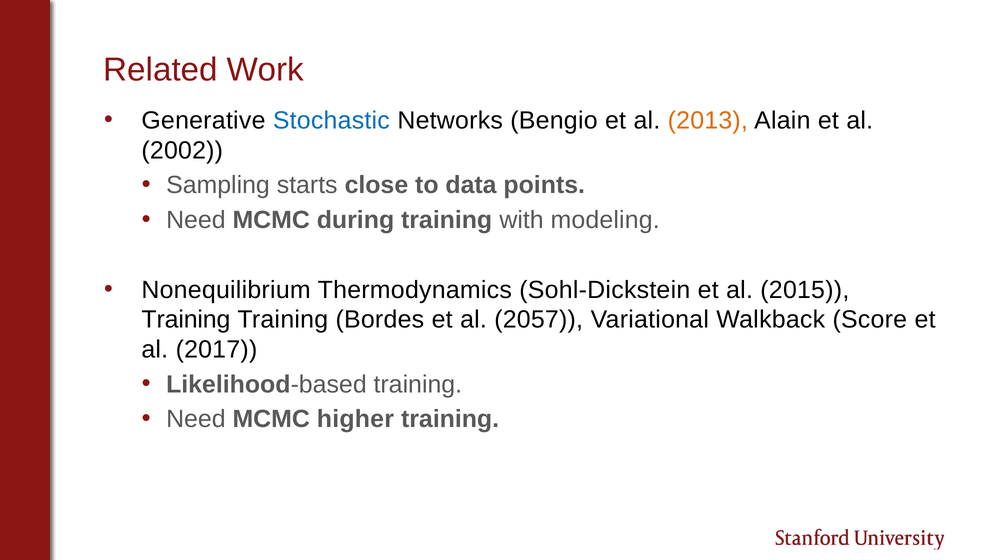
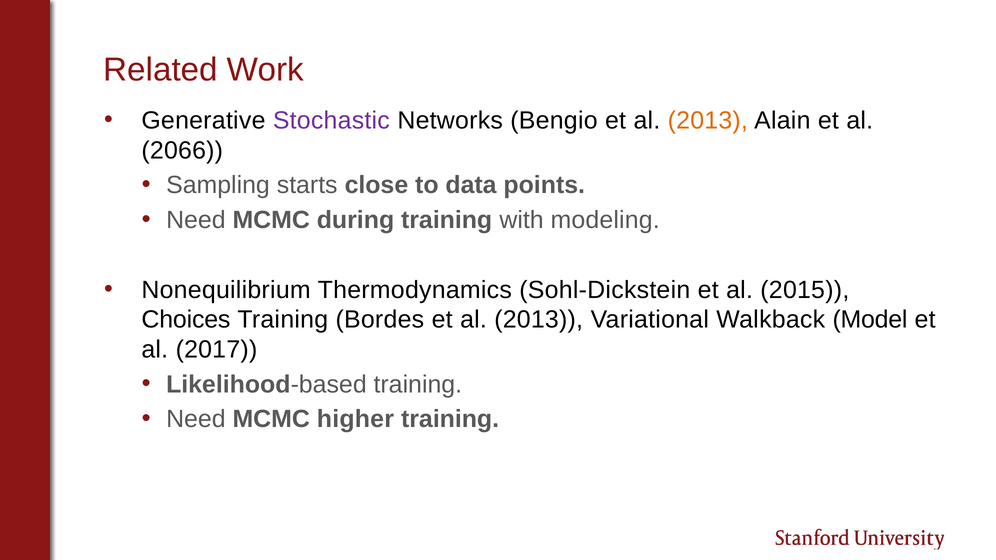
Stochastic colour: blue -> purple
2002: 2002 -> 2066
Training at (186, 320): Training -> Choices
Bordes et al 2057: 2057 -> 2013
Score: Score -> Model
